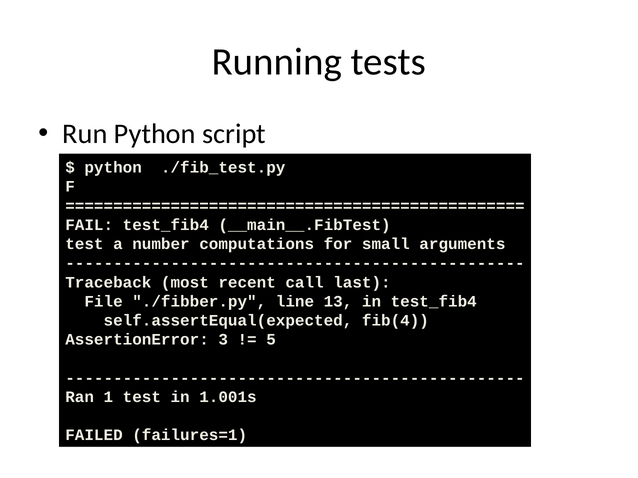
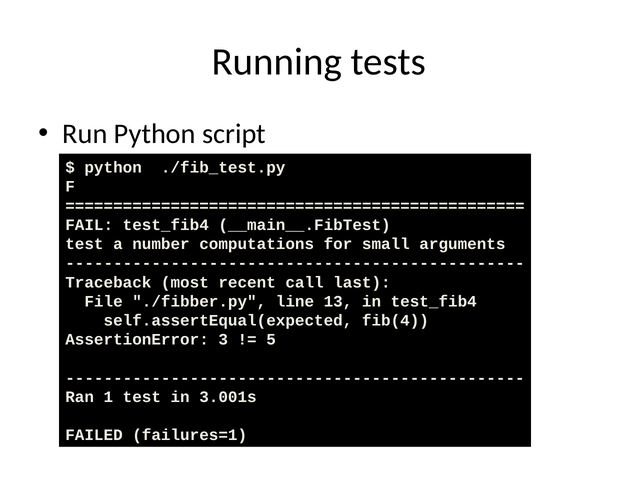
1.001s: 1.001s -> 3.001s
